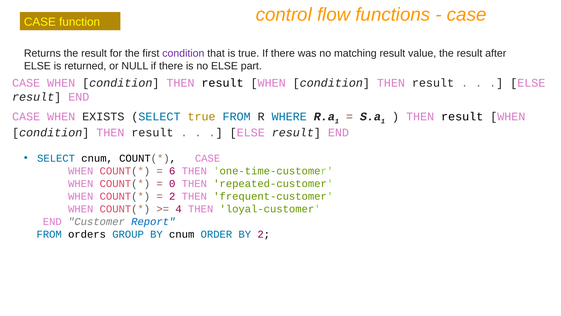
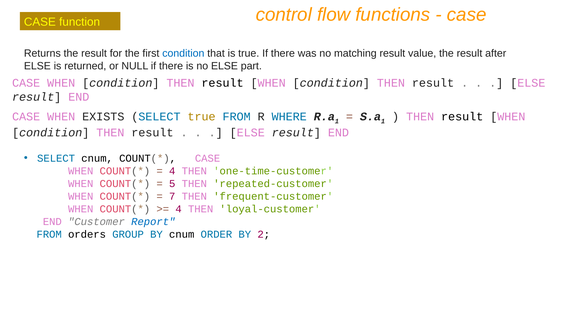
condition at (183, 53) colour: purple -> blue
6 at (172, 171): 6 -> 4
0: 0 -> 5
2 at (172, 196): 2 -> 7
